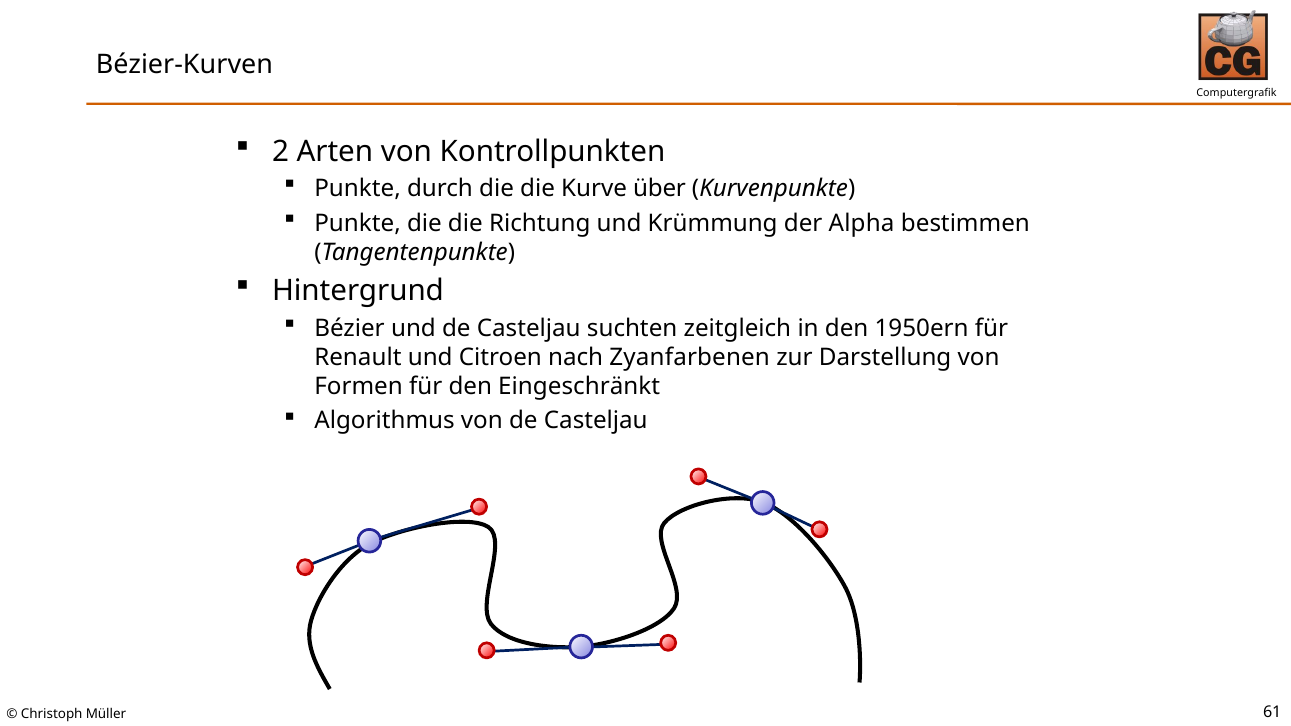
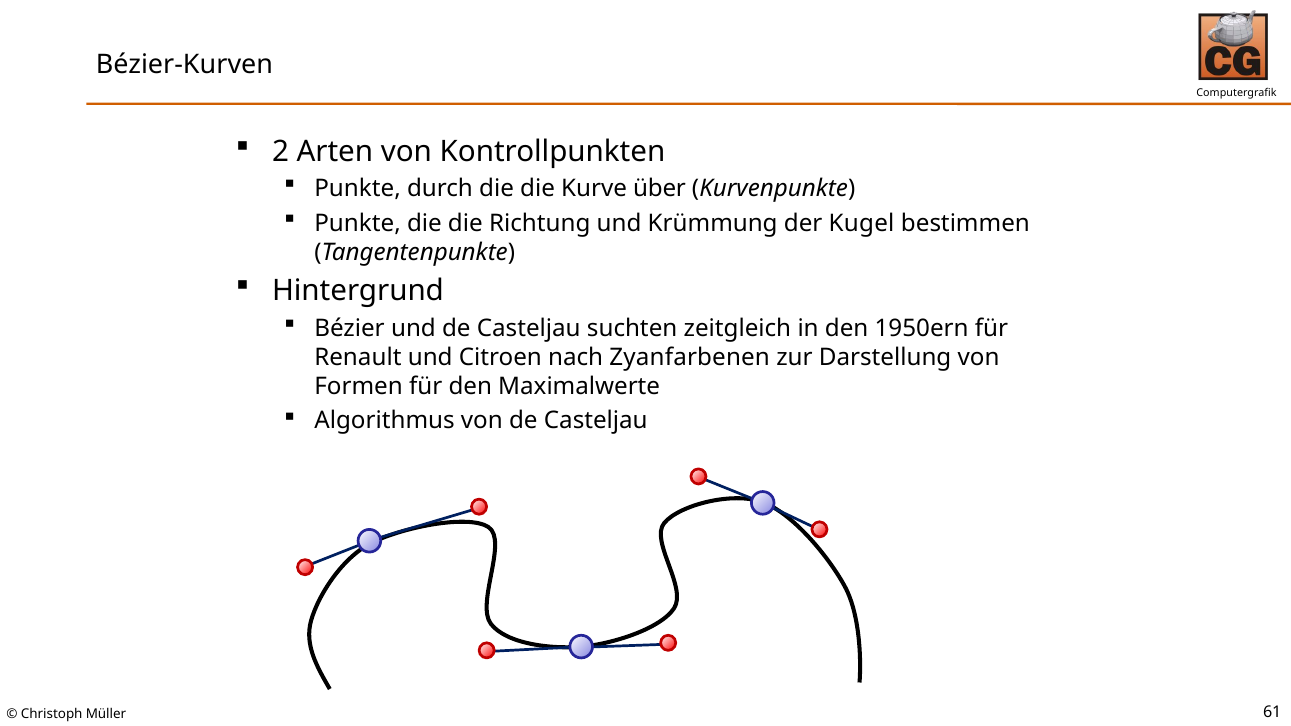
Alpha: Alpha -> Kugel
Eingeschränkt: Eingeschränkt -> Maximalwerte
